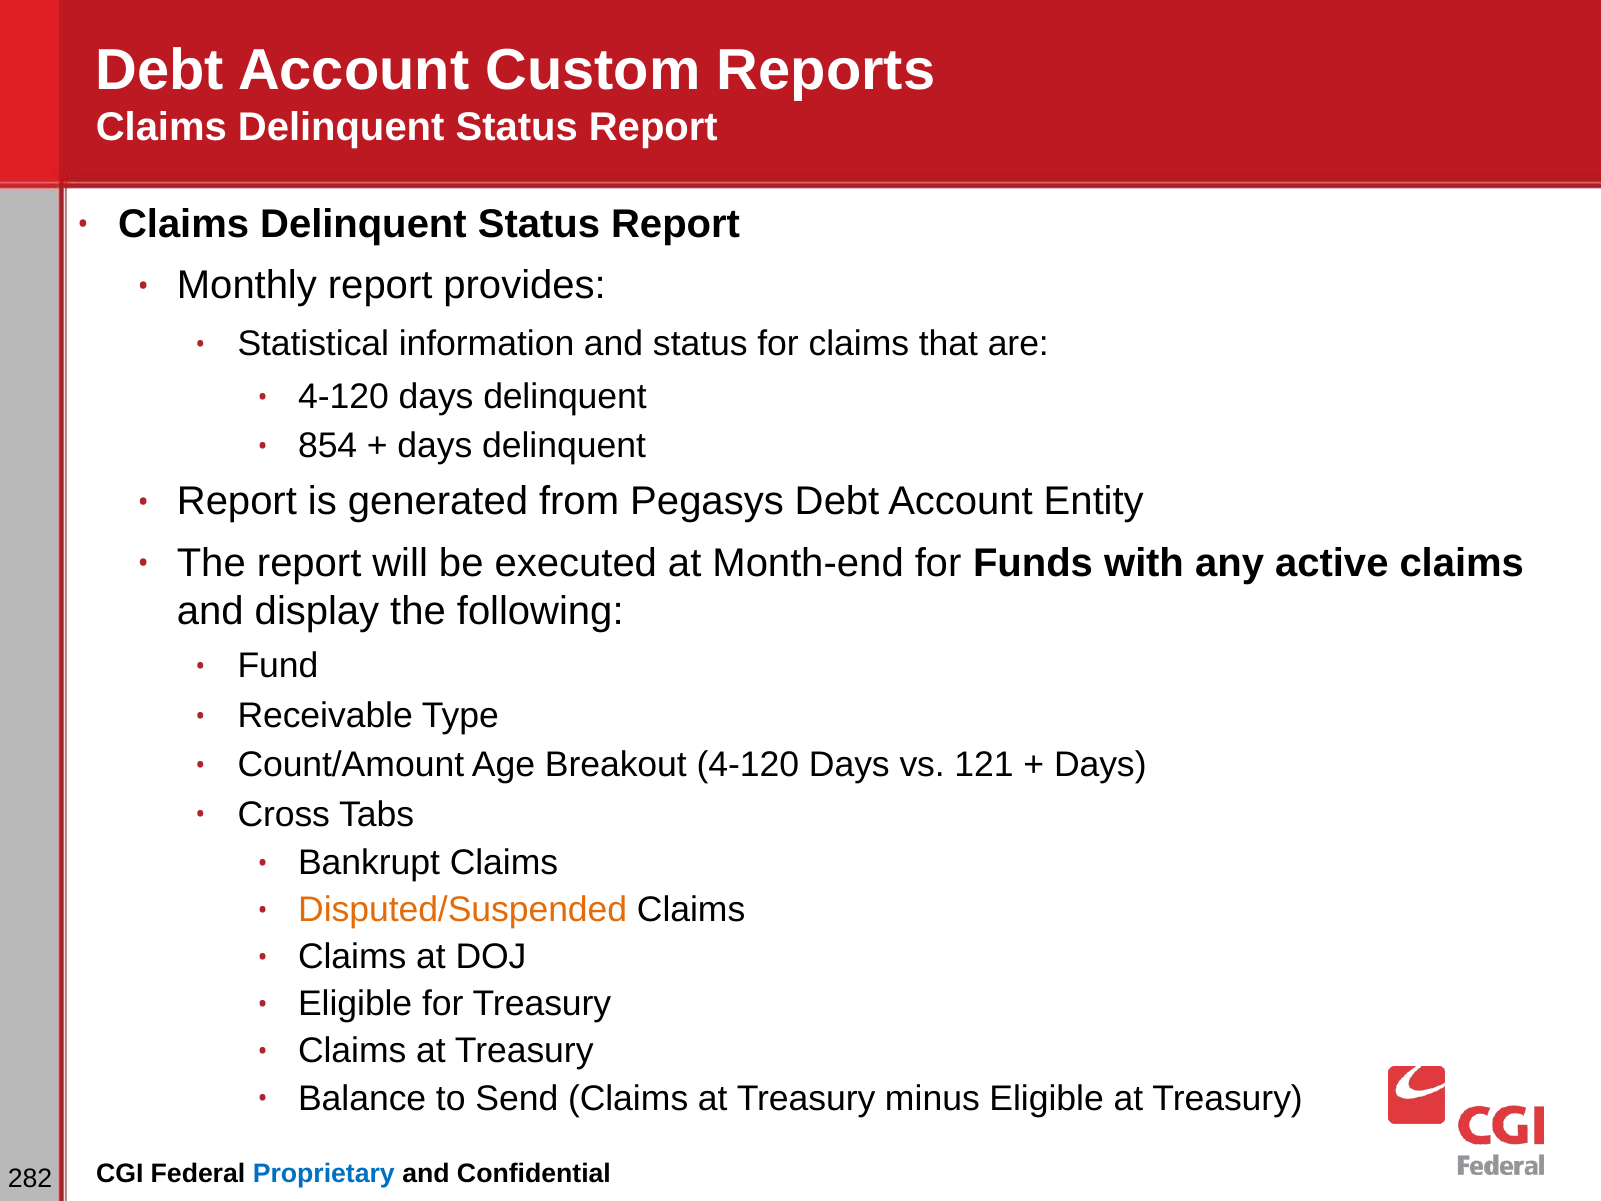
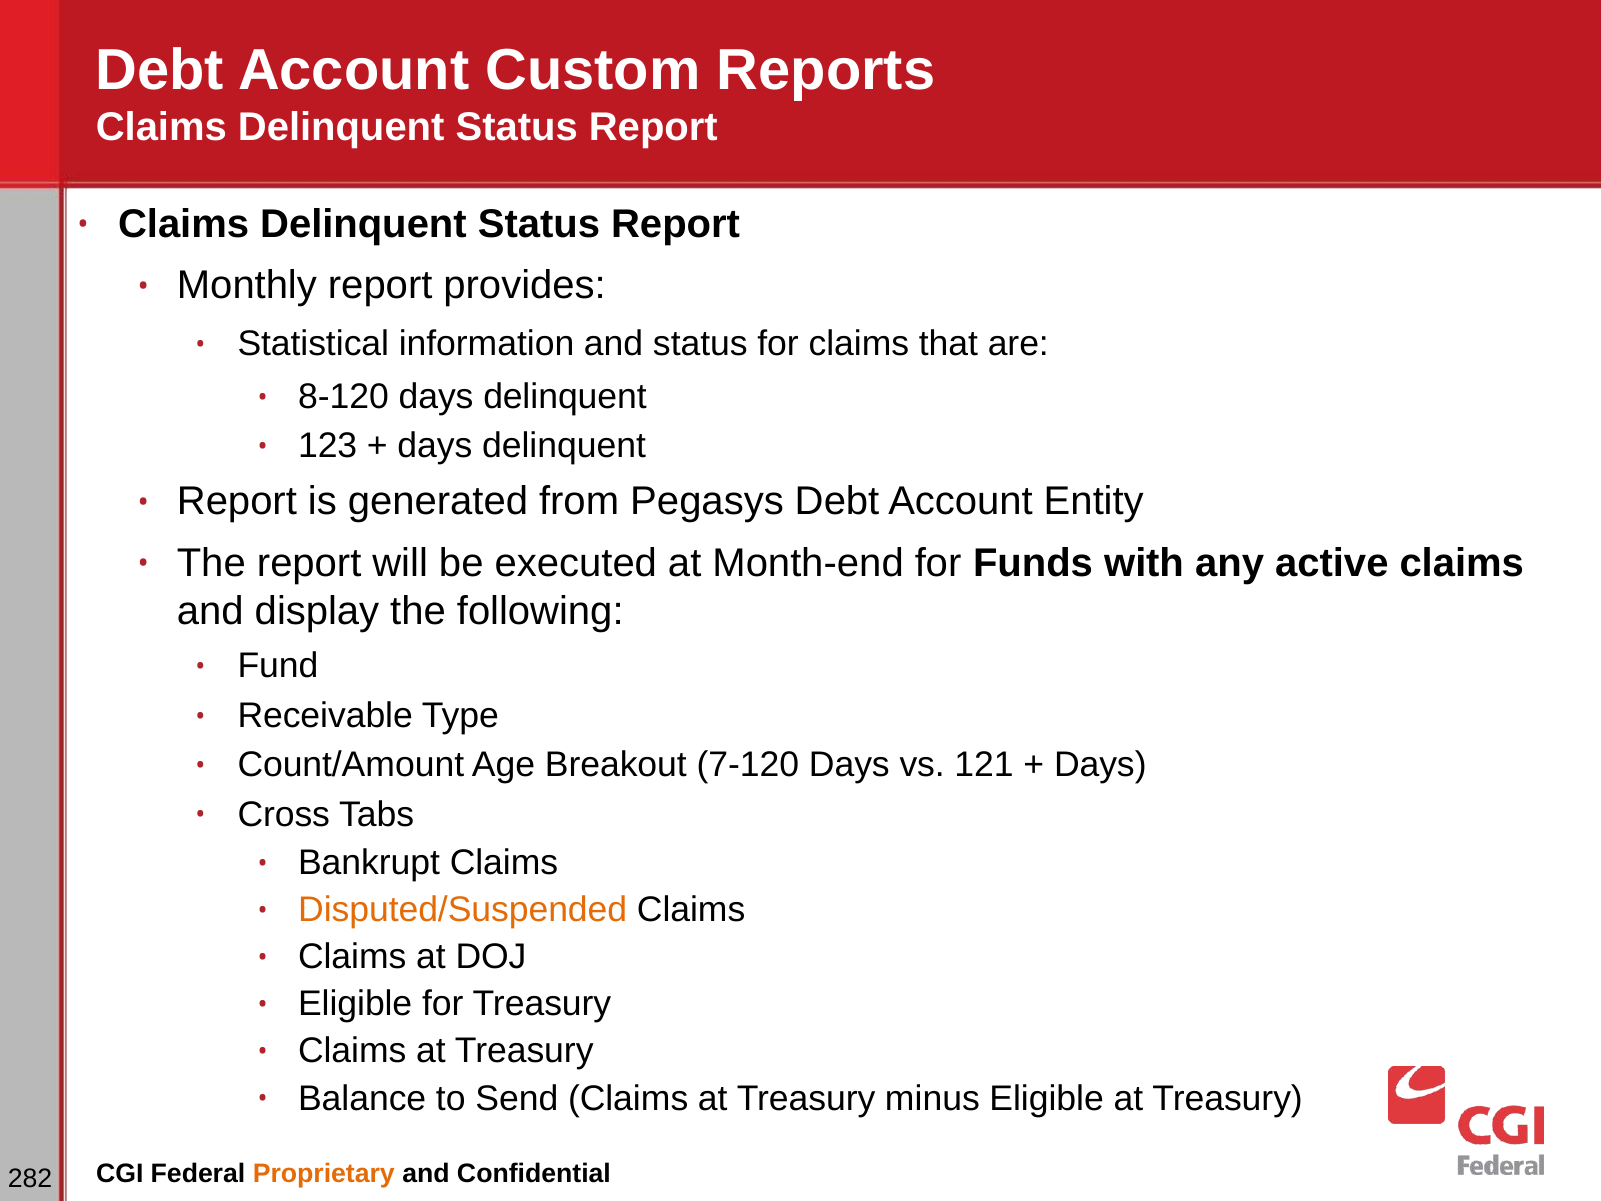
4-120 at (343, 397): 4-120 -> 8-120
854: 854 -> 123
Breakout 4-120: 4-120 -> 7-120
Proprietary colour: blue -> orange
